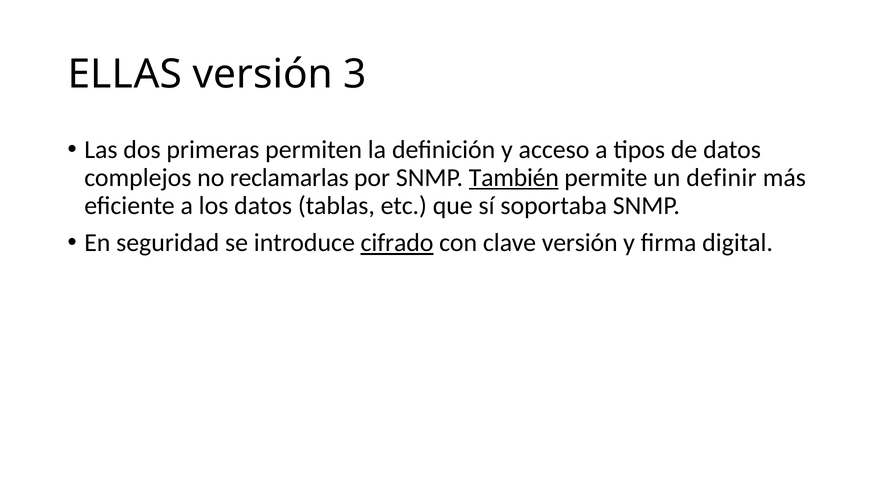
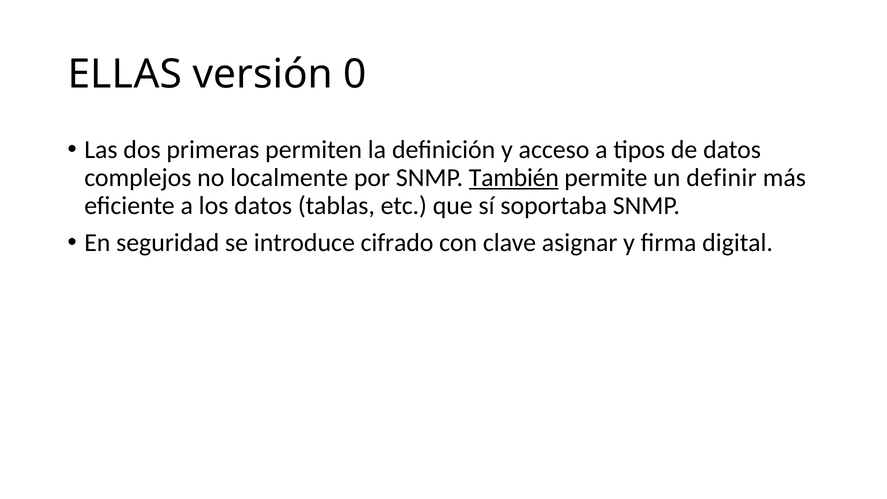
3: 3 -> 0
reclamarlas: reclamarlas -> localmente
cifrado underline: present -> none
clave versión: versión -> asignar
